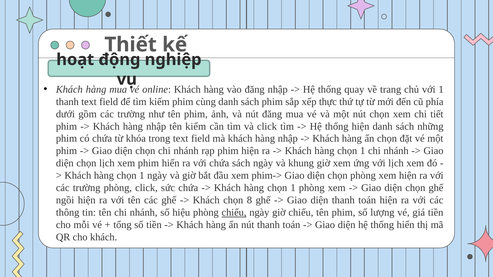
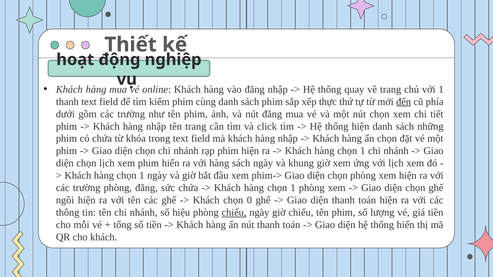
đến underline: none -> present
tên kiếm: kiếm -> trang
với chứa: chứa -> hàng
phòng click: click -> đăng
8: 8 -> 0
